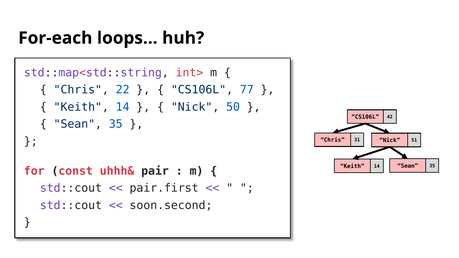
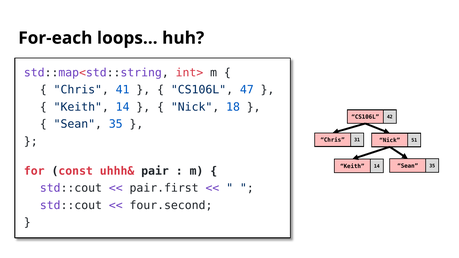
22: 22 -> 41
77: 77 -> 47
50: 50 -> 18
soon.second: soon.second -> four.second
